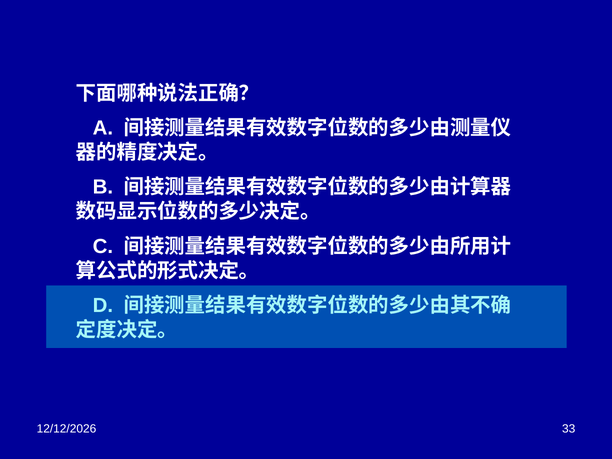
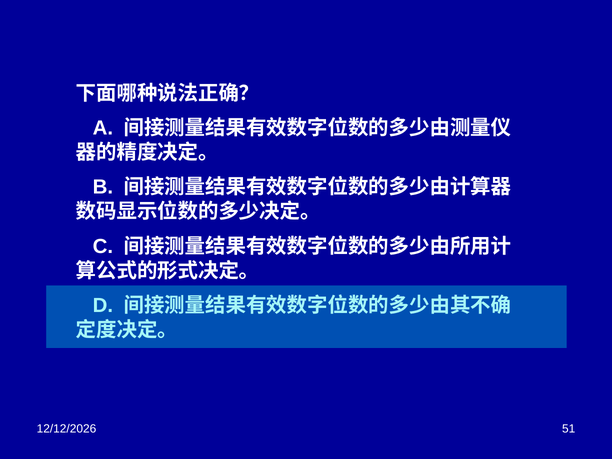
33: 33 -> 51
